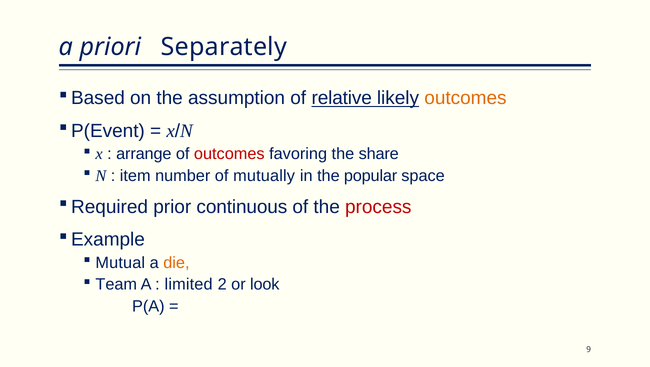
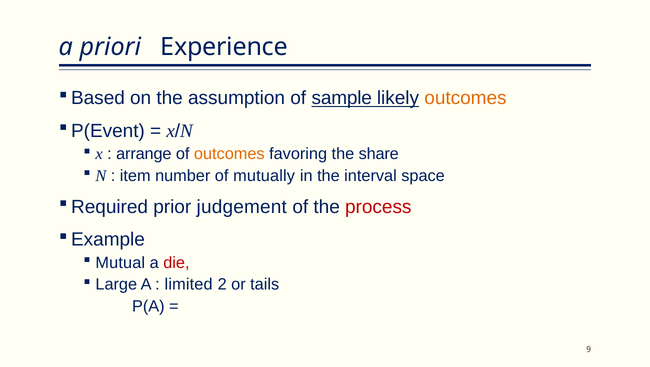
Separately: Separately -> Experience
relative: relative -> sample
outcomes at (229, 154) colour: red -> orange
popular: popular -> interval
continuous: continuous -> judgement
die colour: orange -> red
Team: Team -> Large
look: look -> tails
